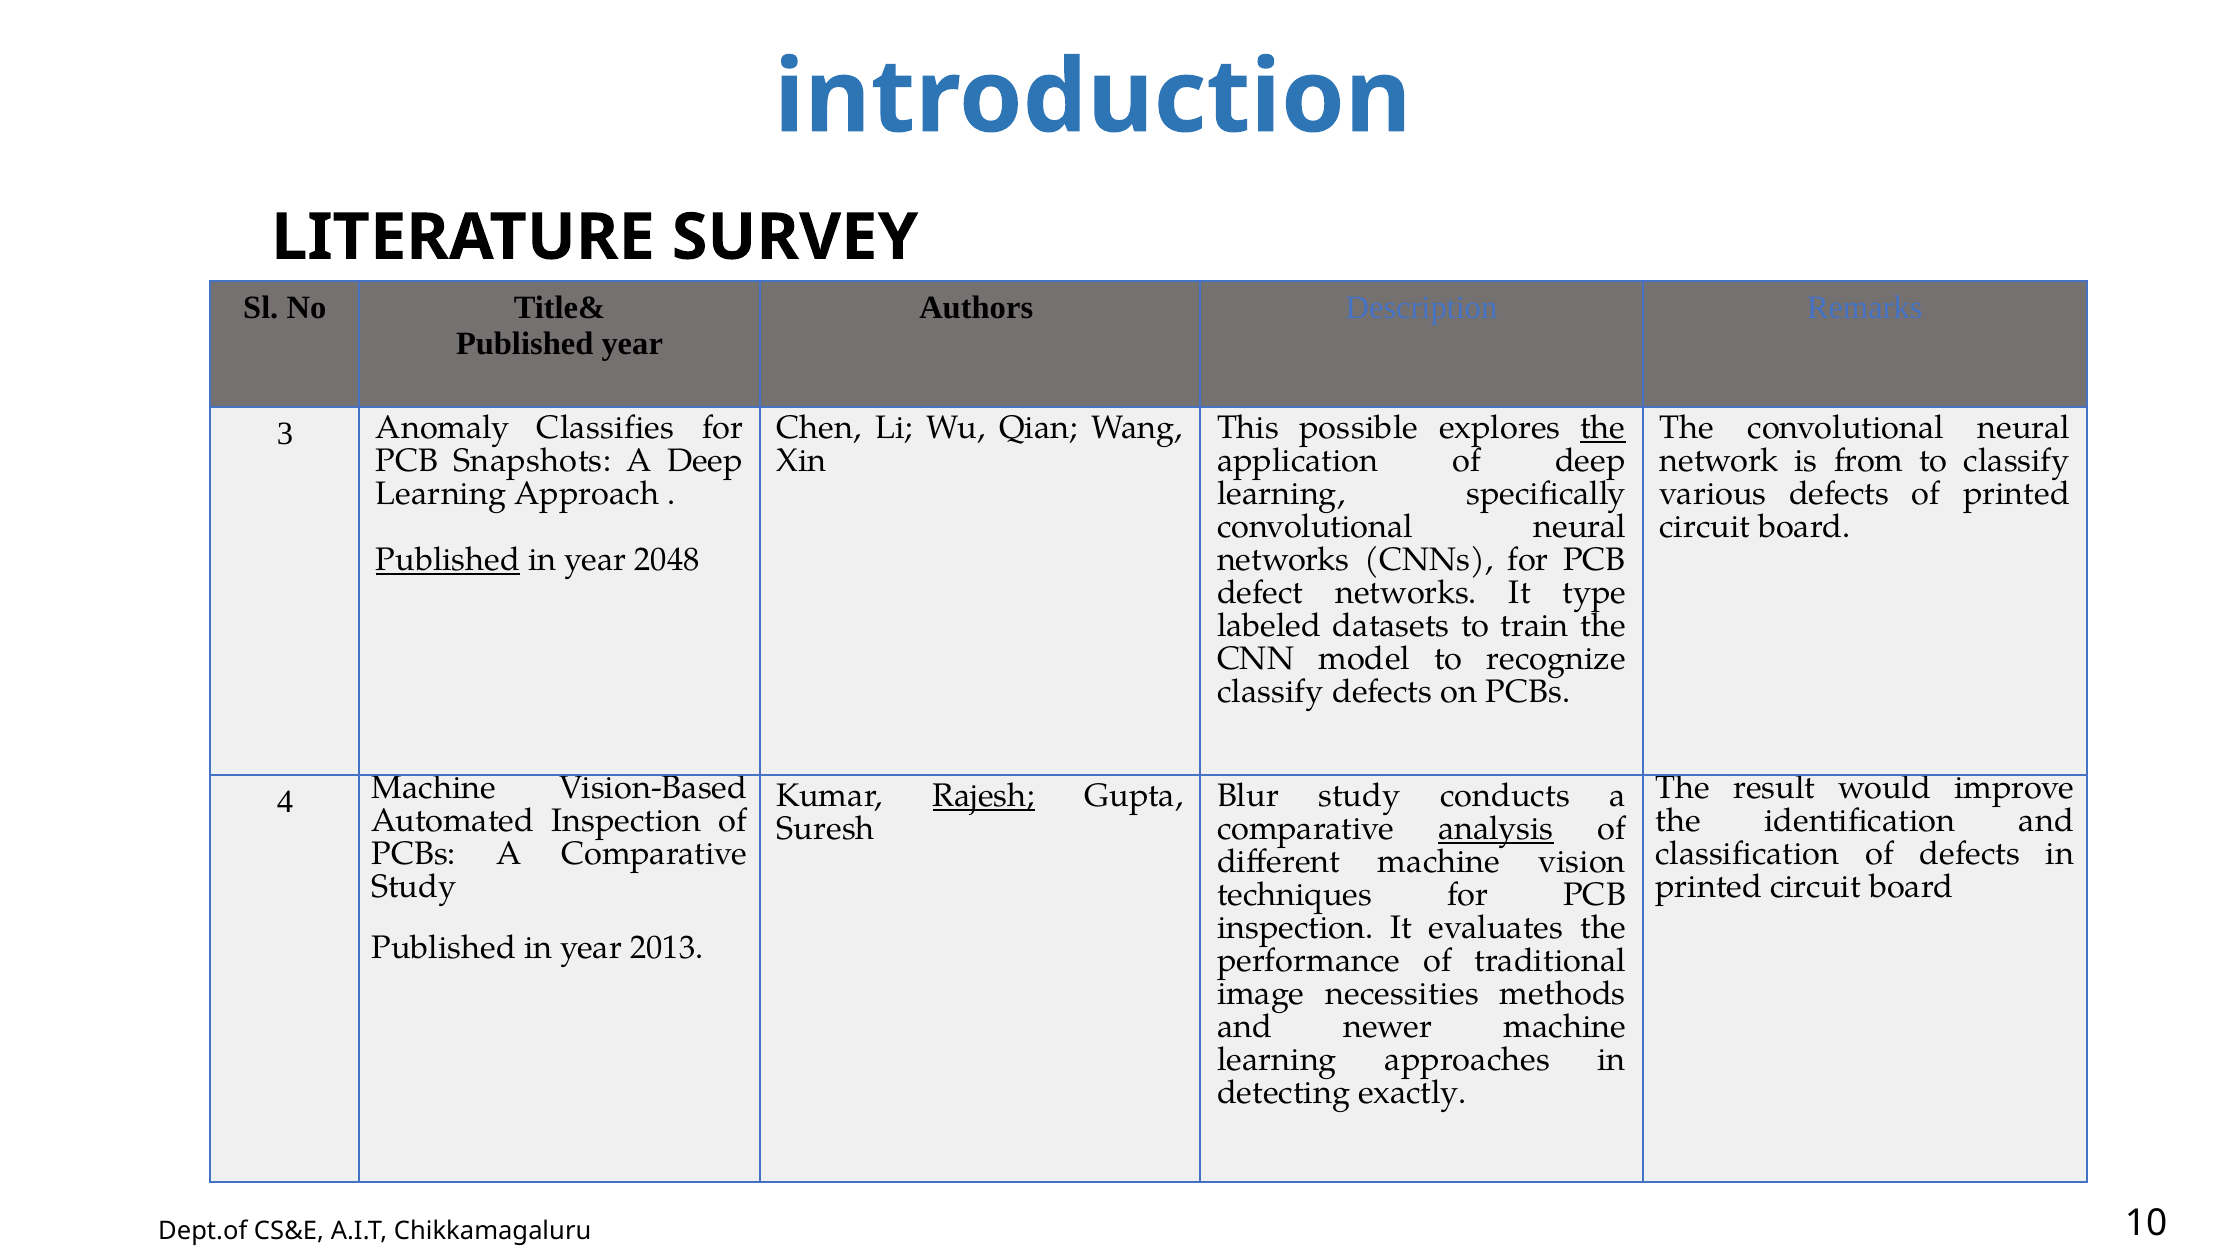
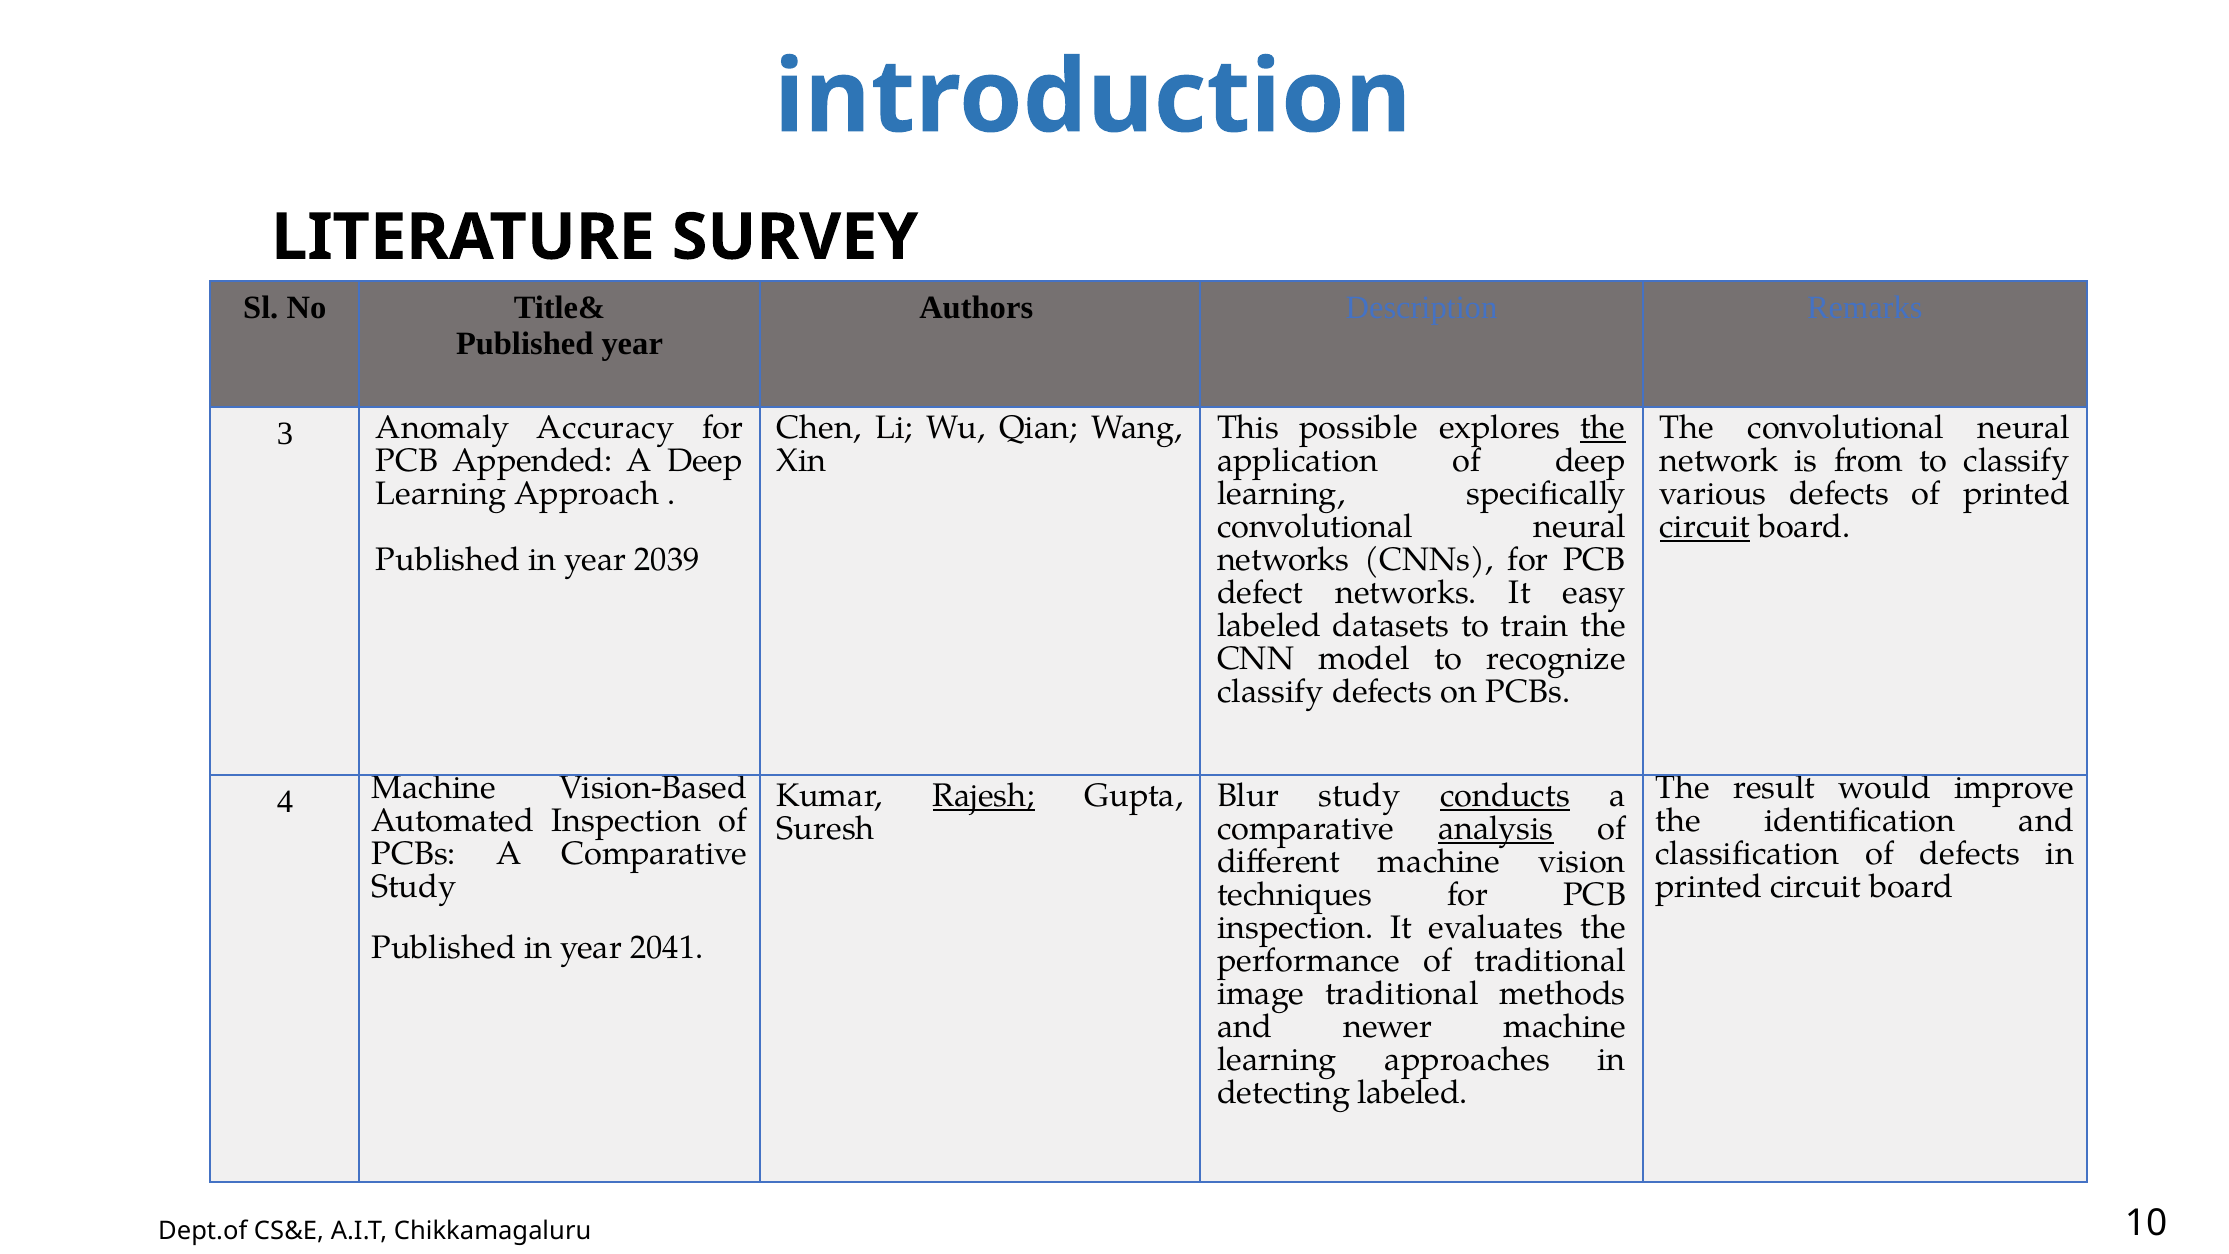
Classifies: Classifies -> Accuracy
Snapshots: Snapshots -> Appended
circuit at (1705, 527) underline: none -> present
Published at (448, 560) underline: present -> none
2048: 2048 -> 2039
type: type -> easy
conducts underline: none -> present
2013: 2013 -> 2041
image necessities: necessities -> traditional
detecting exactly: exactly -> labeled
